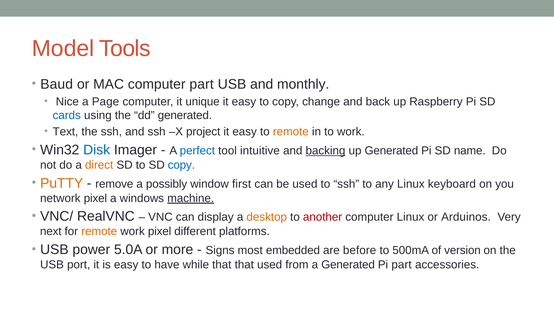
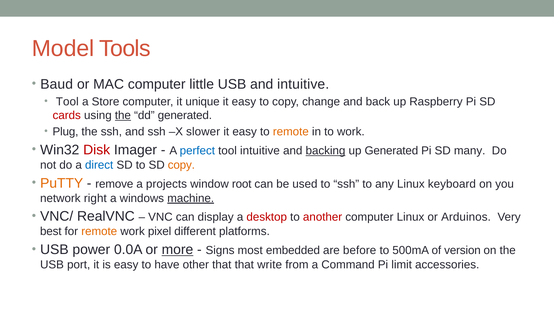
computer part: part -> little
and monthly: monthly -> intuitive
Nice at (67, 101): Nice -> Tool
Page: Page -> Store
cards colour: blue -> red
the at (123, 115) underline: none -> present
Text: Text -> Plug
project: project -> slower
Disk colour: blue -> red
name: name -> many
direct colour: orange -> blue
copy at (181, 165) colour: blue -> orange
possibly: possibly -> projects
first: first -> root
network pixel: pixel -> right
desktop colour: orange -> red
next: next -> best
5.0A: 5.0A -> 0.0A
more underline: none -> present
while: while -> other
that used: used -> write
a Generated: Generated -> Command
Pi part: part -> limit
